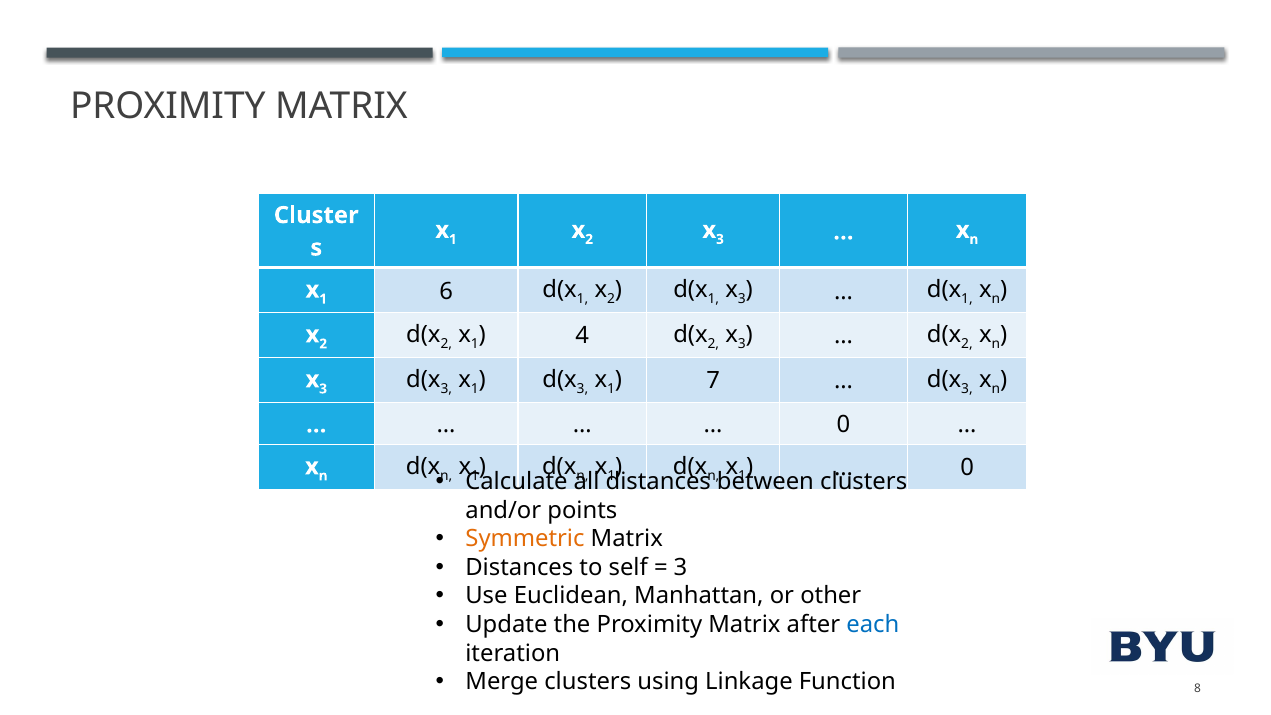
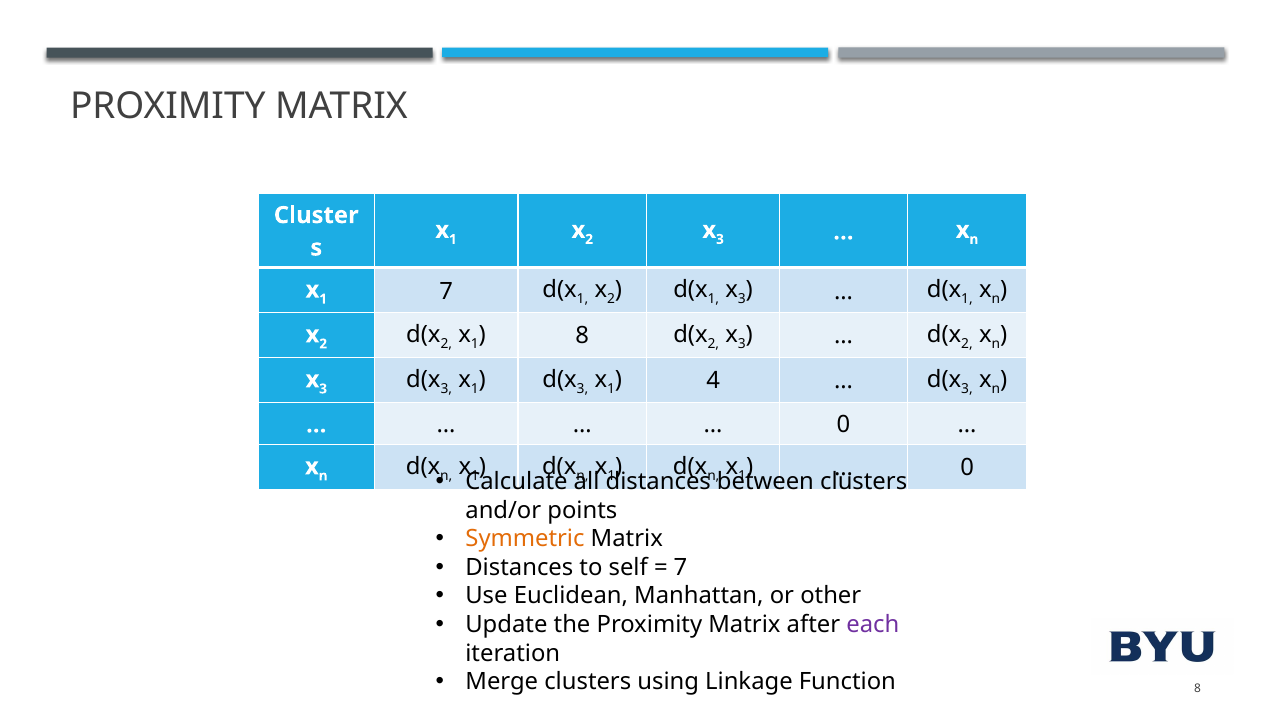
6 at (446, 291): 6 -> 7
4 at (582, 336): 4 -> 8
7: 7 -> 4
3 at (681, 567): 3 -> 7
each colour: blue -> purple
